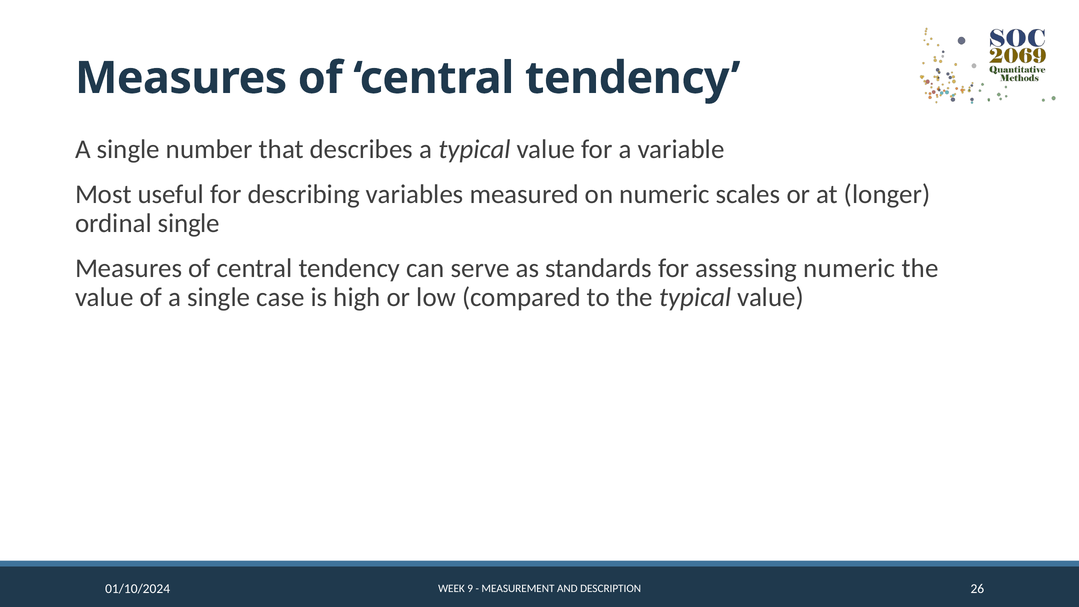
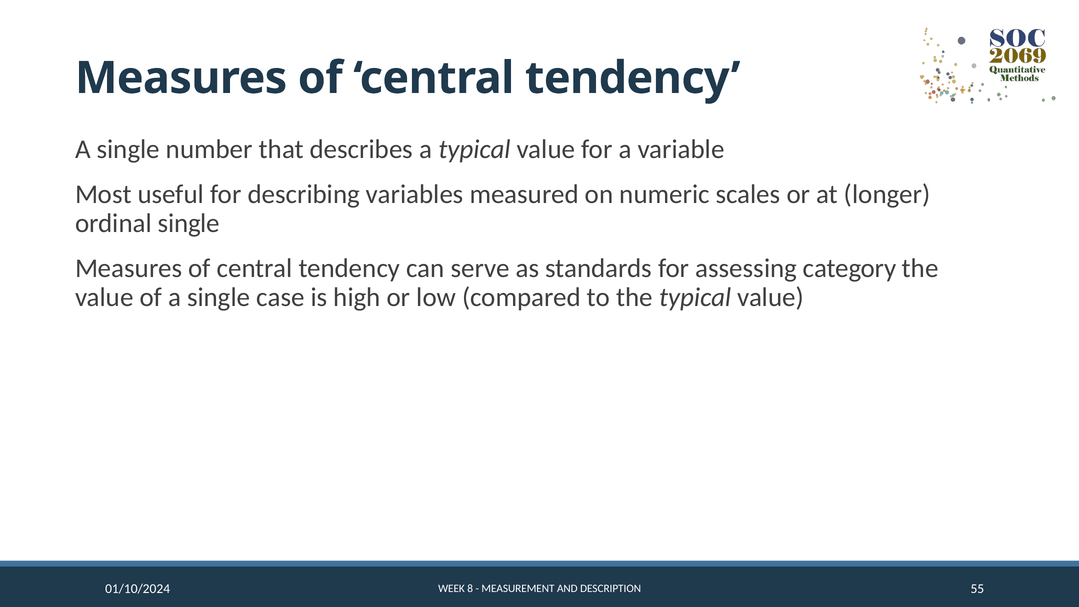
assessing numeric: numeric -> category
9: 9 -> 8
26: 26 -> 55
